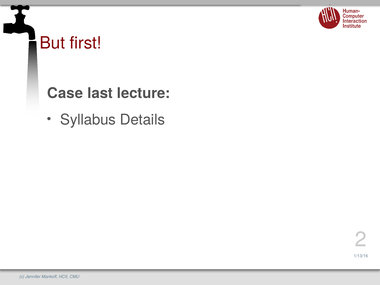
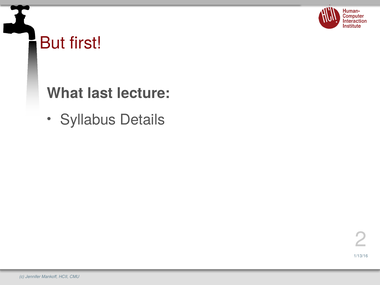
Case: Case -> What
